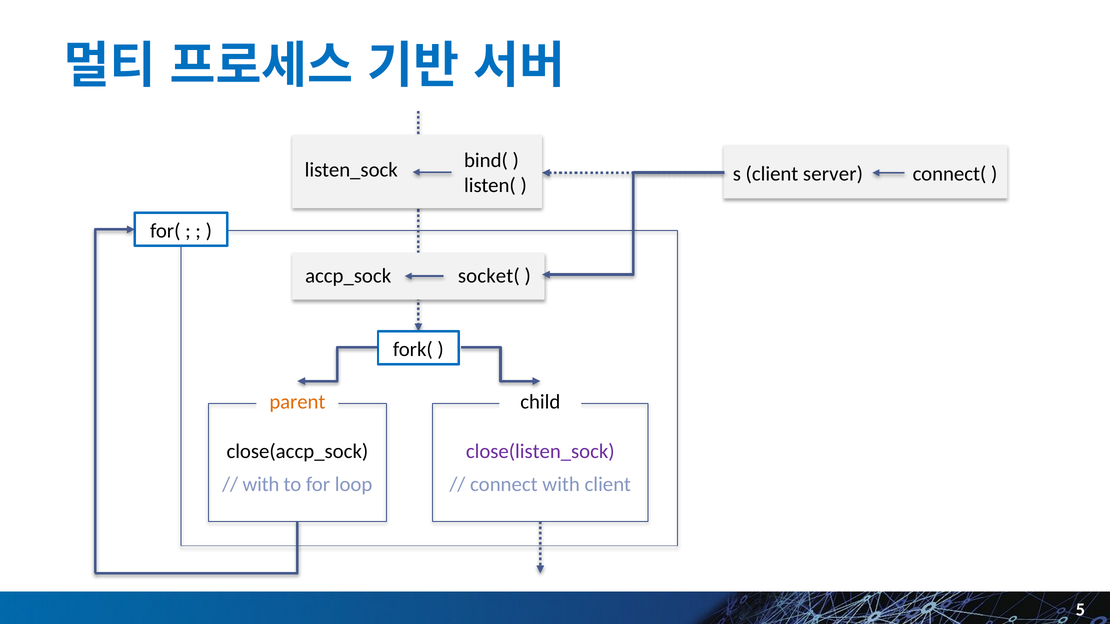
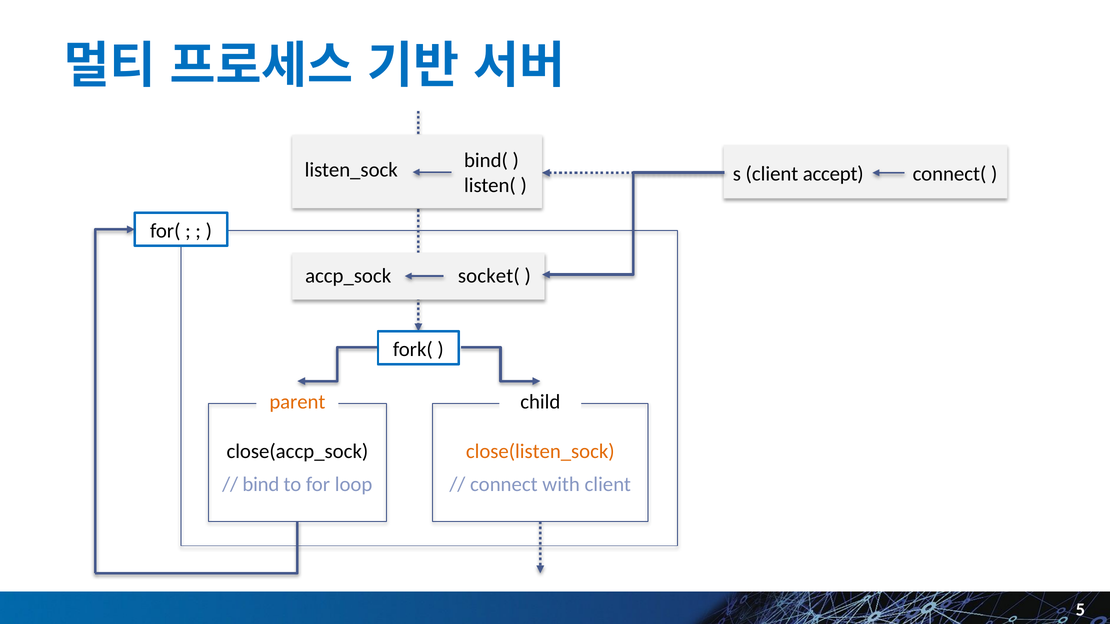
server: server -> accept
close(listen_sock colour: purple -> orange
with at (261, 485): with -> bind
